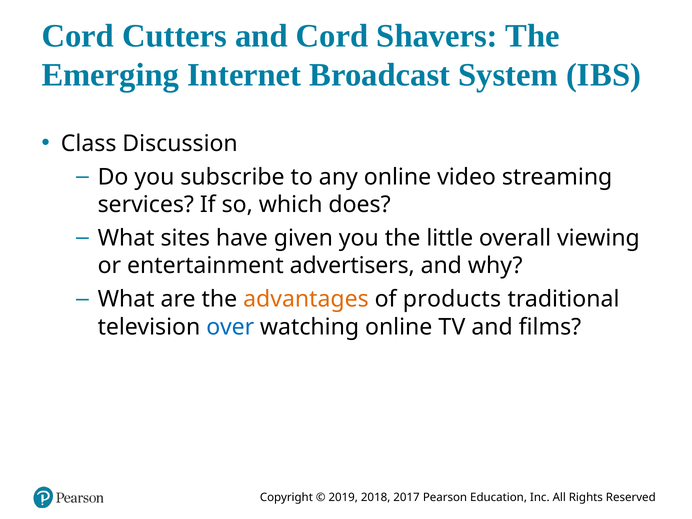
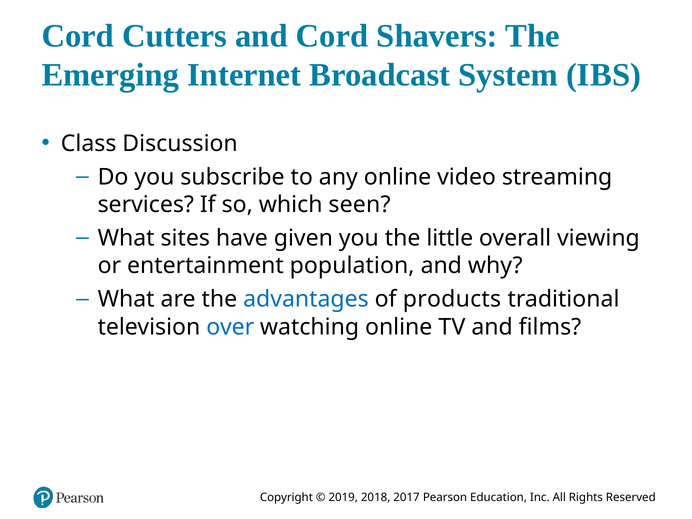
does: does -> seen
advertisers: advertisers -> population
advantages colour: orange -> blue
